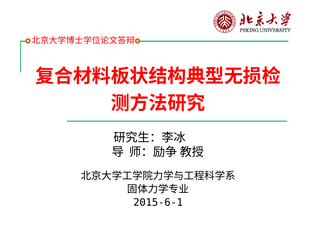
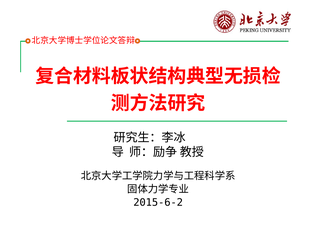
2015-6-1: 2015-6-1 -> 2015-6-2
